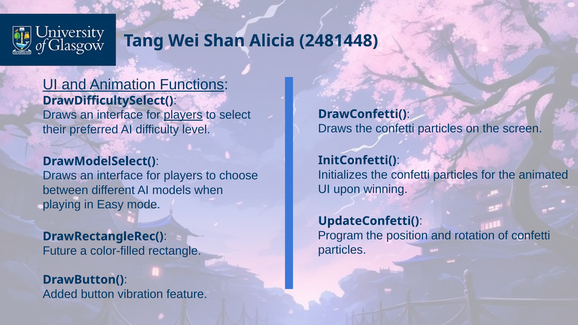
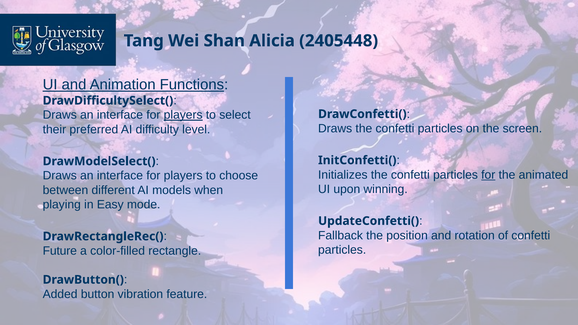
2481448: 2481448 -> 2405448
for at (488, 175) underline: none -> present
Program: Program -> Fallback
